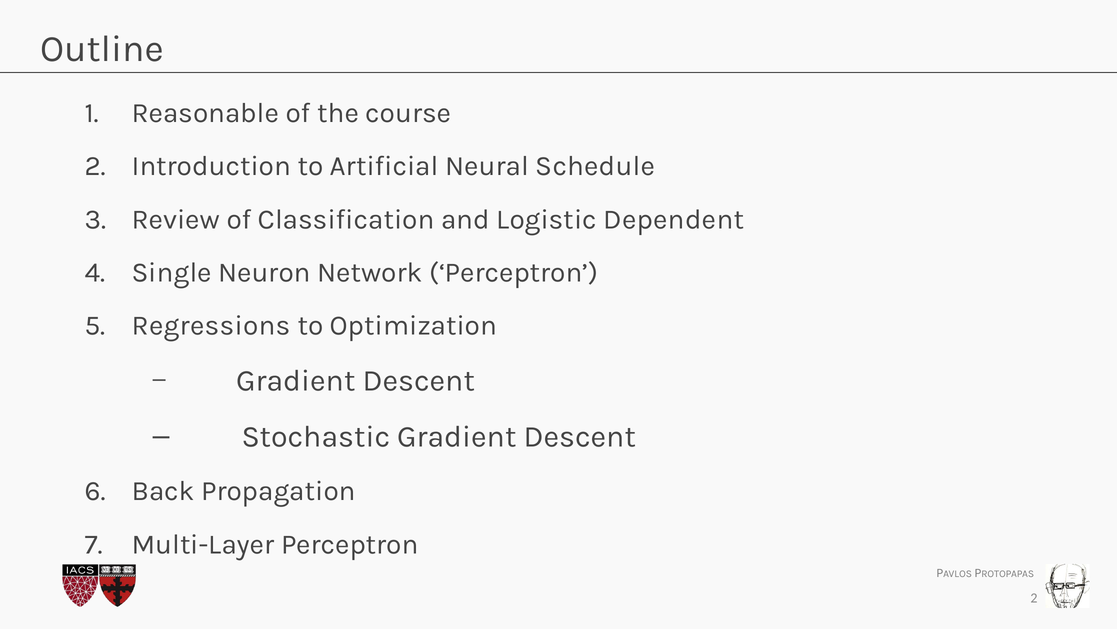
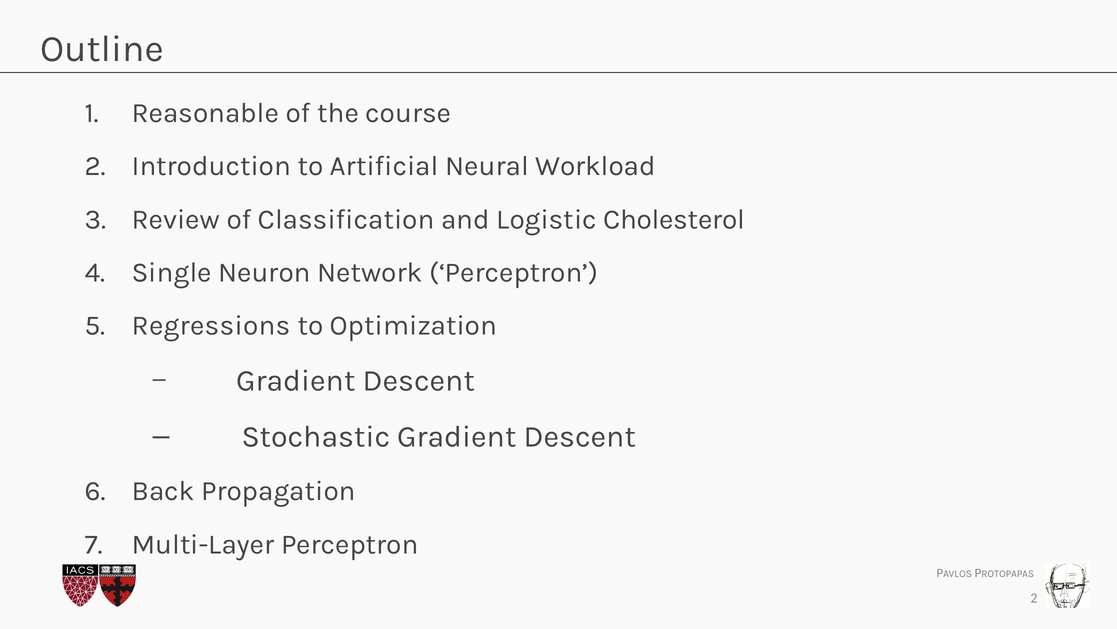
Schedule: Schedule -> Workload
Dependent: Dependent -> Cholesterol
